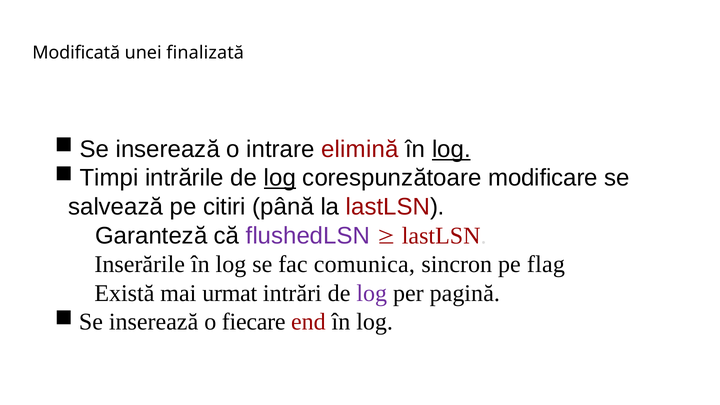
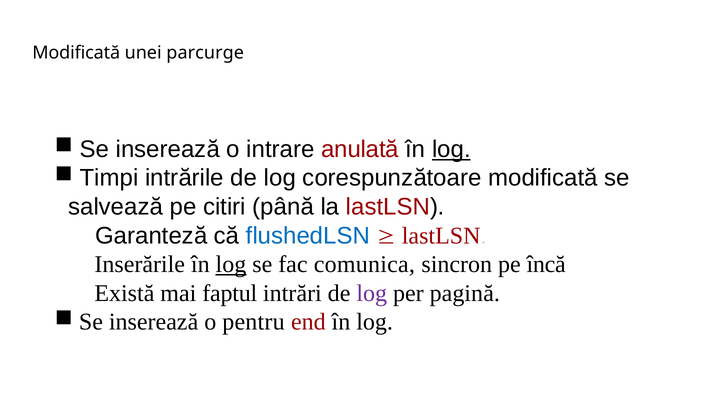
finalizată: finalizată -> parcurge
elimină: elimină -> anulată
log at (280, 178) underline: present -> none
corespunzătoare modificare: modificare -> modificată
flushedLSN colour: purple -> blue
log at (231, 264) underline: none -> present
flag: flag -> încă
urmat: urmat -> faptul
fiecare: fiecare -> pentru
